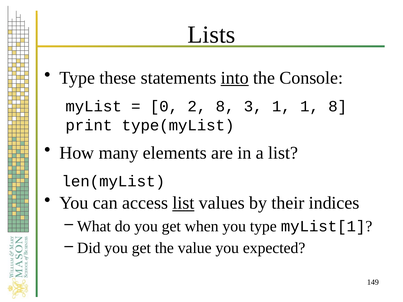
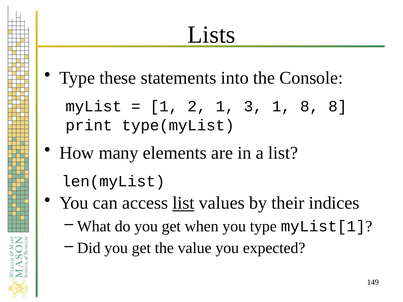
into underline: present -> none
0 at (164, 107): 0 -> 1
2 8: 8 -> 1
1 1: 1 -> 8
